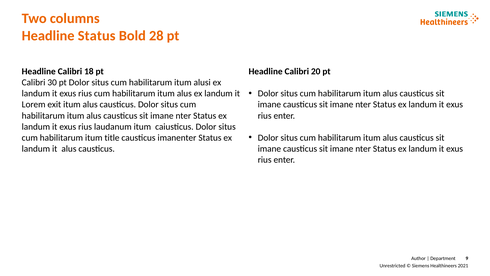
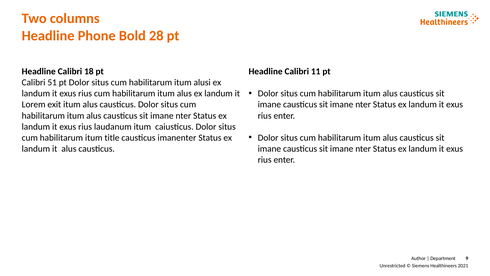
Headline Status: Status -> Phone
20: 20 -> 11
30: 30 -> 51
